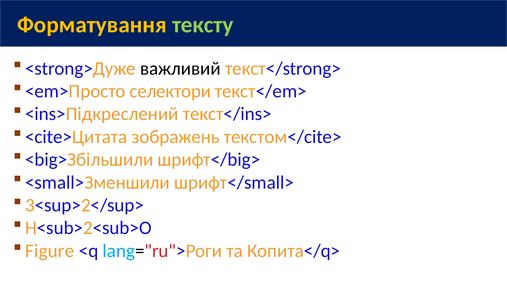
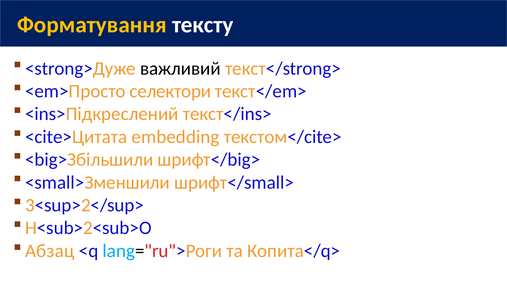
тексту colour: light green -> white
зображень: зображень -> embedding
Figure: Figure -> Абзац
